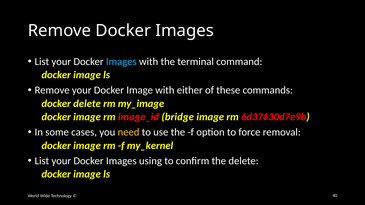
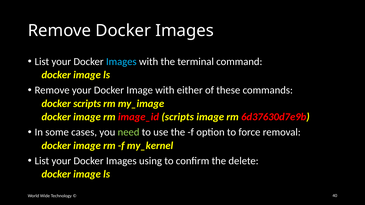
docker delete: delete -> scripts
image_id bridge: bridge -> scripts
need colour: yellow -> light green
